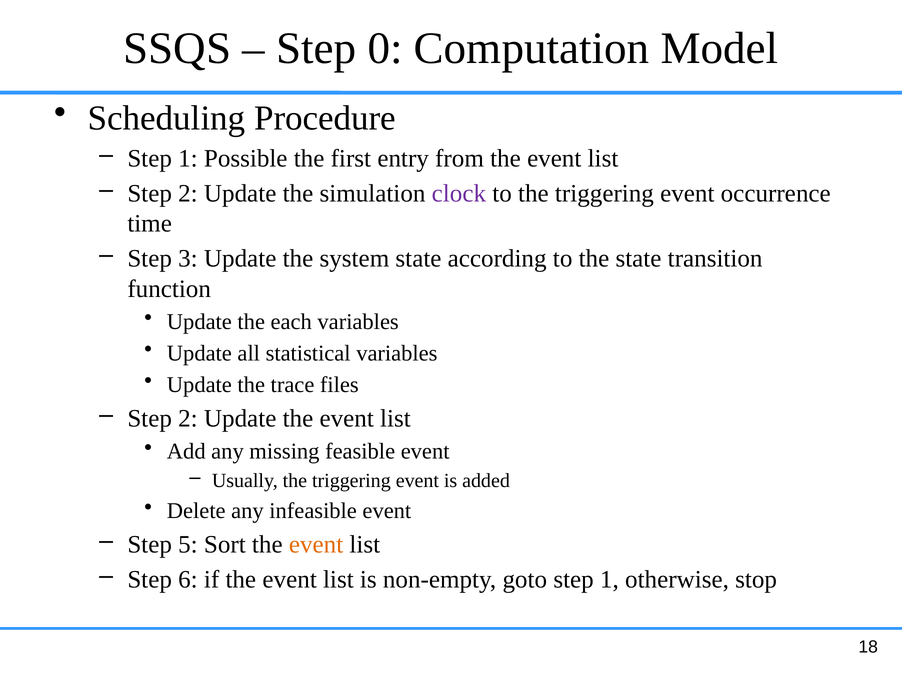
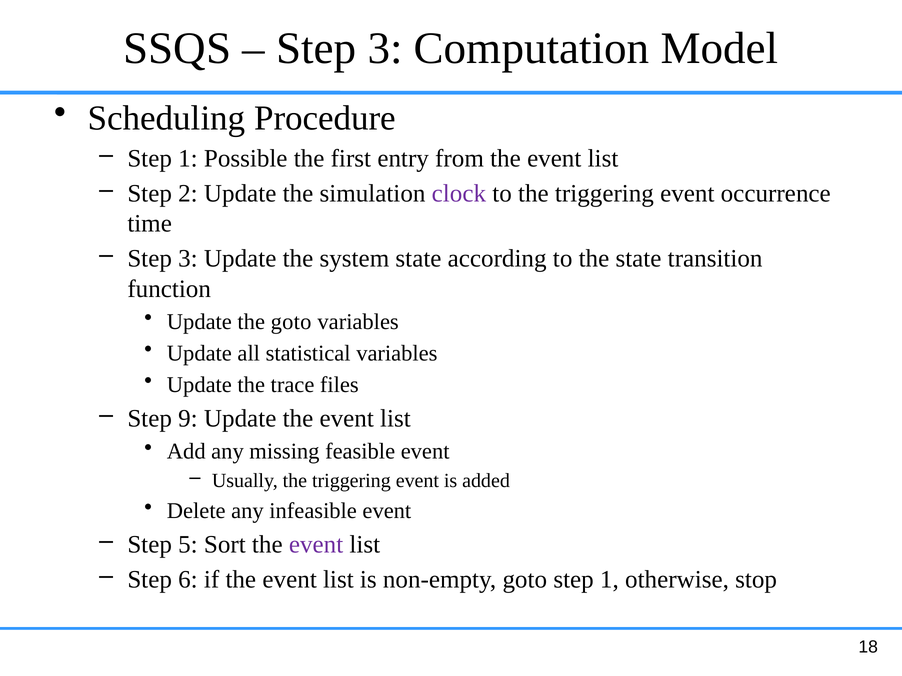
0 at (385, 48): 0 -> 3
the each: each -> goto
2 at (188, 419): 2 -> 9
event at (316, 545) colour: orange -> purple
